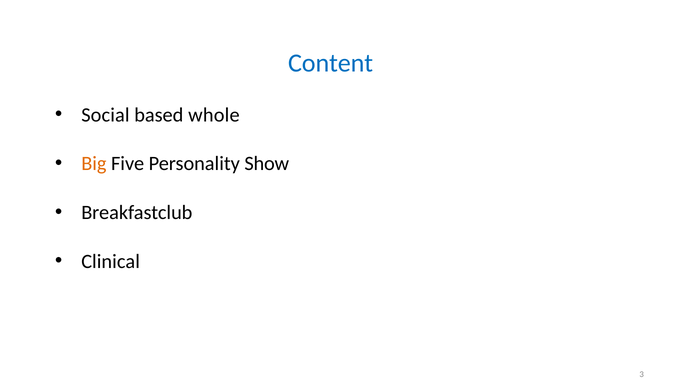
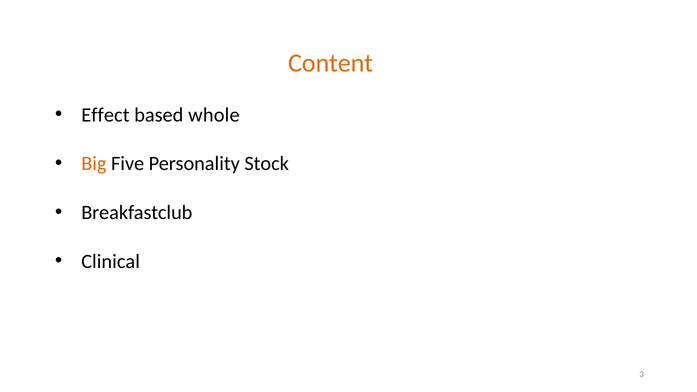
Content colour: blue -> orange
Social: Social -> Effect
Show: Show -> Stock
